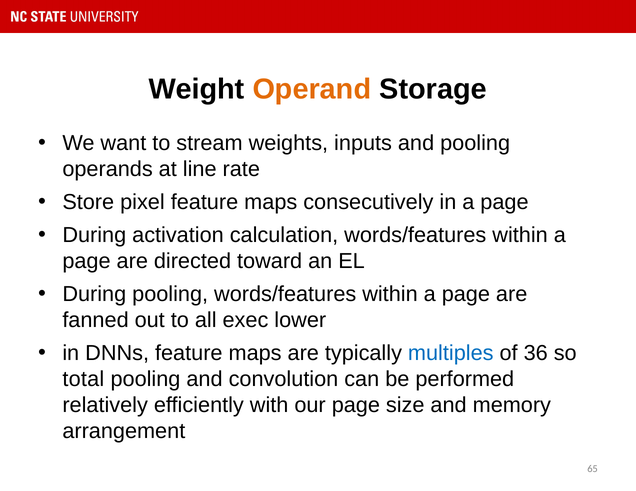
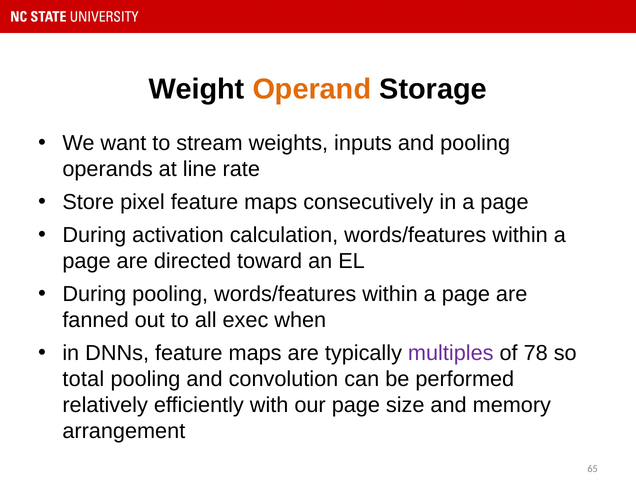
lower: lower -> when
multiples colour: blue -> purple
36: 36 -> 78
